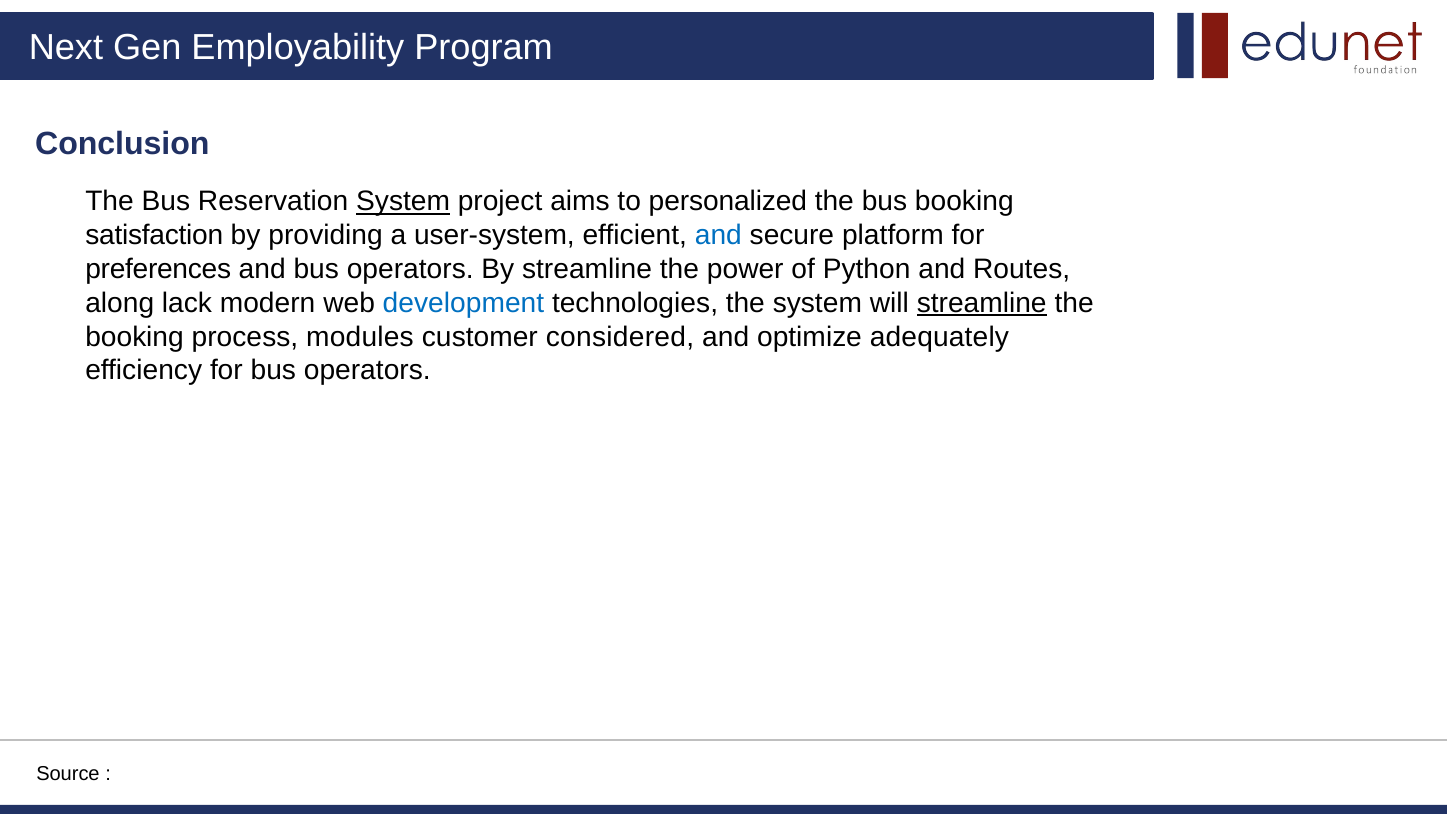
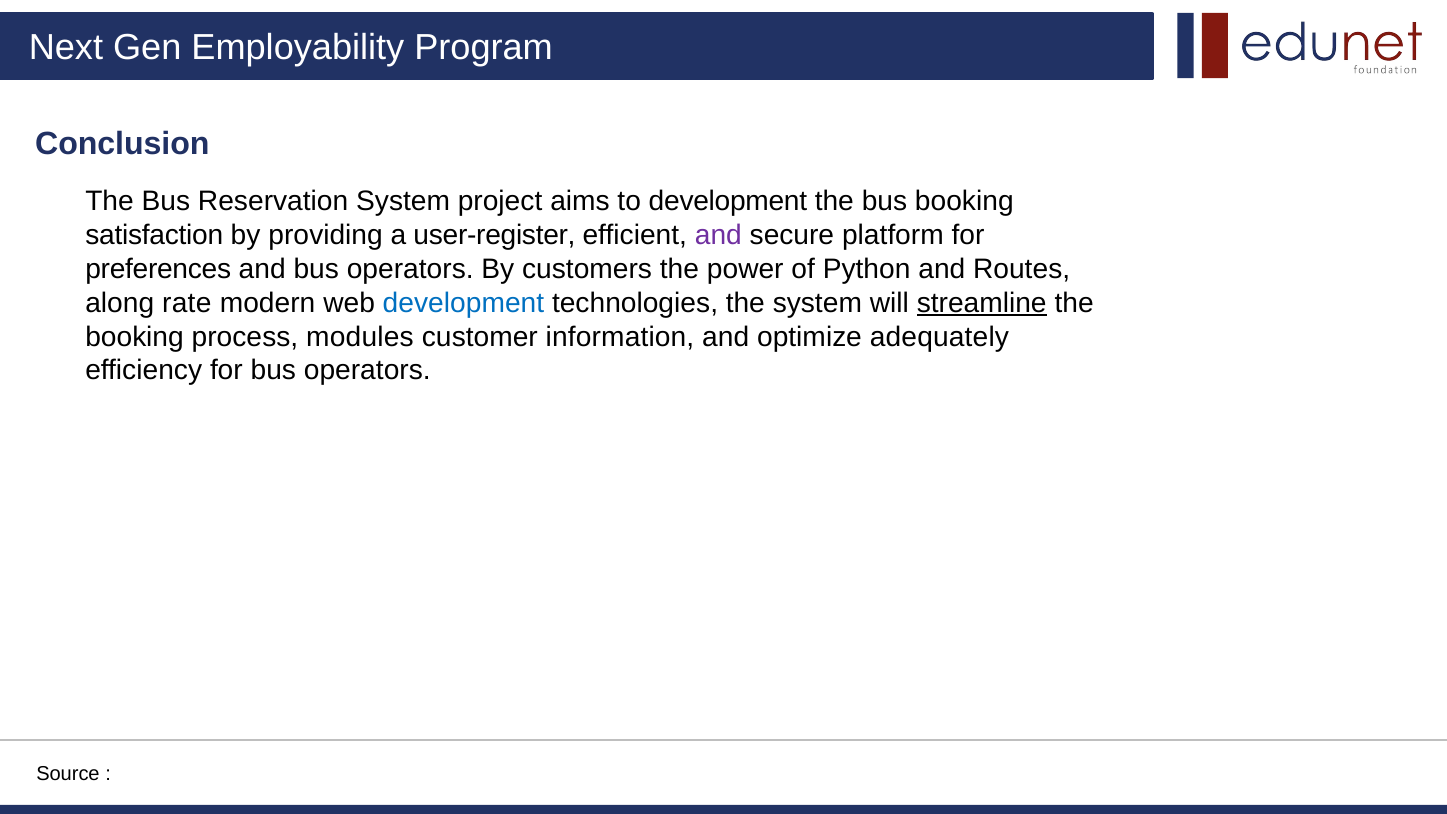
System at (403, 202) underline: present -> none
to personalized: personalized -> development
user-system: user-system -> user-register
and at (718, 235) colour: blue -> purple
By streamline: streamline -> customers
lack: lack -> rate
considered: considered -> information
